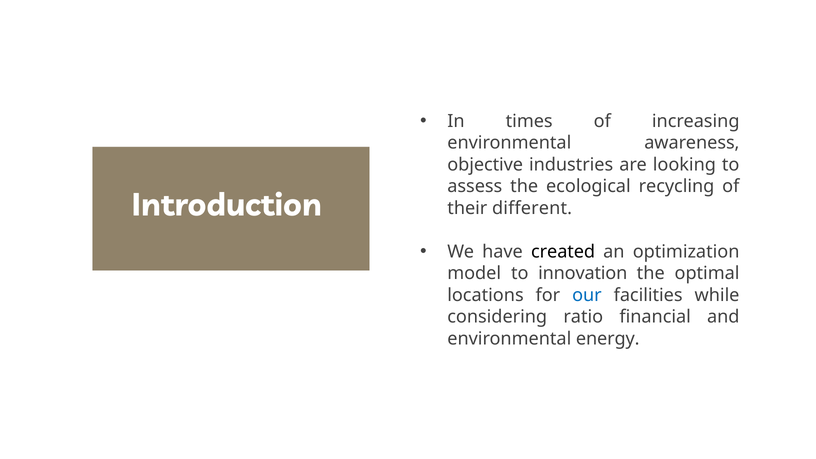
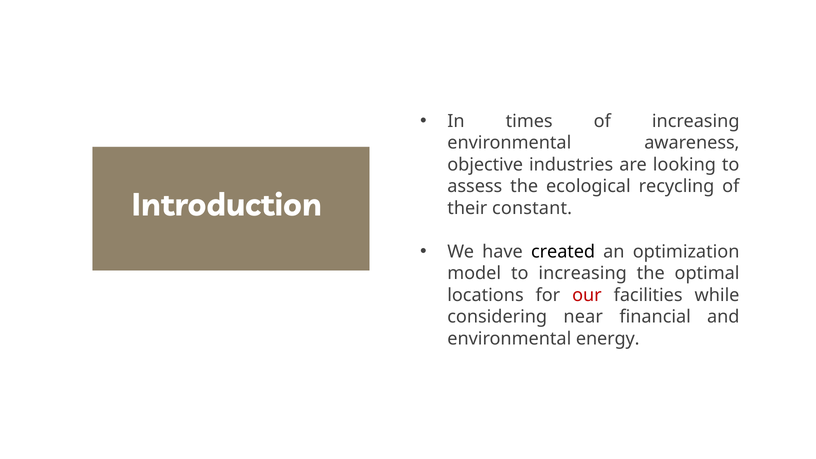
different: different -> constant
to innovation: innovation -> increasing
our colour: blue -> red
ratio: ratio -> near
